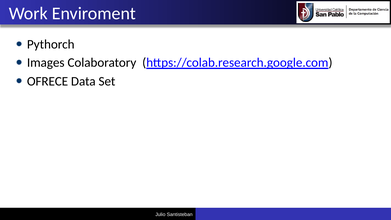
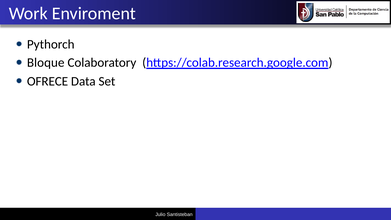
Images: Images -> Bloque
